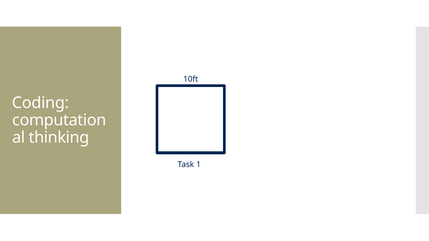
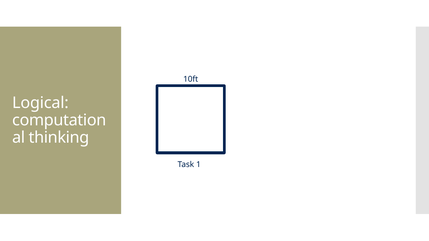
Coding: Coding -> Logical
